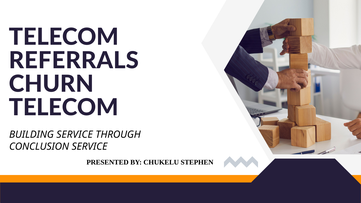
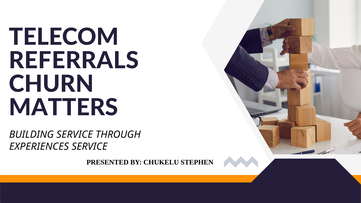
TELECOM at (64, 108): TELECOM -> MATTERS
CONCLUSION: CONCLUSION -> EXPERIENCES
